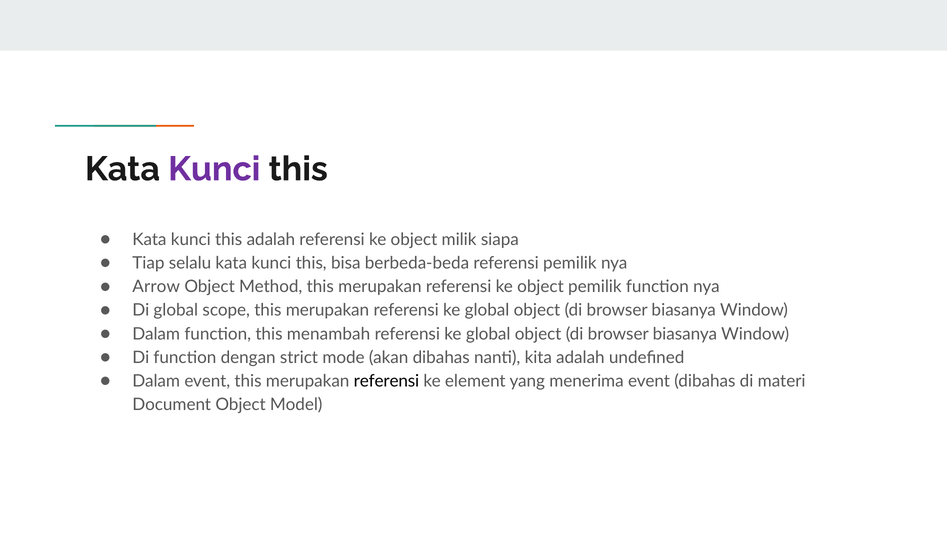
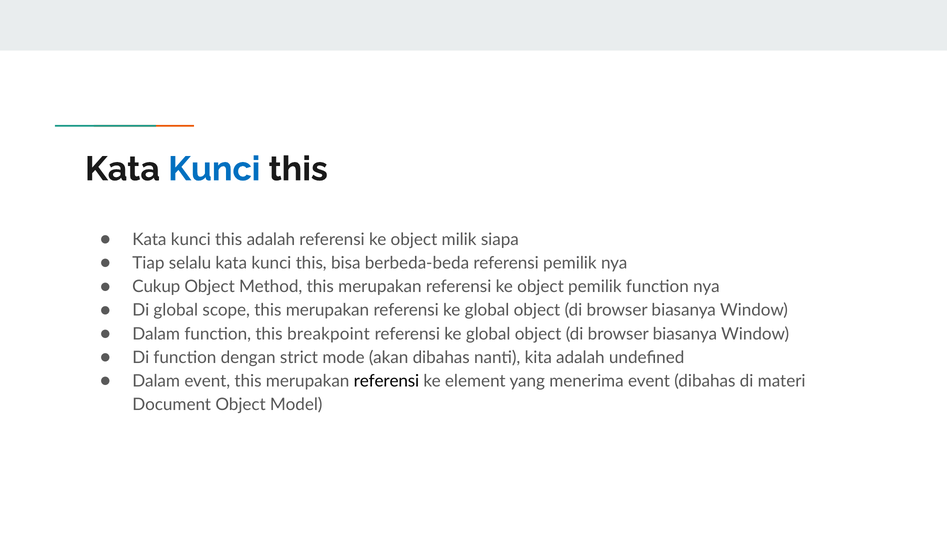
Kunci at (214, 169) colour: purple -> blue
Arrow: Arrow -> Cukup
menambah: menambah -> breakpoint
